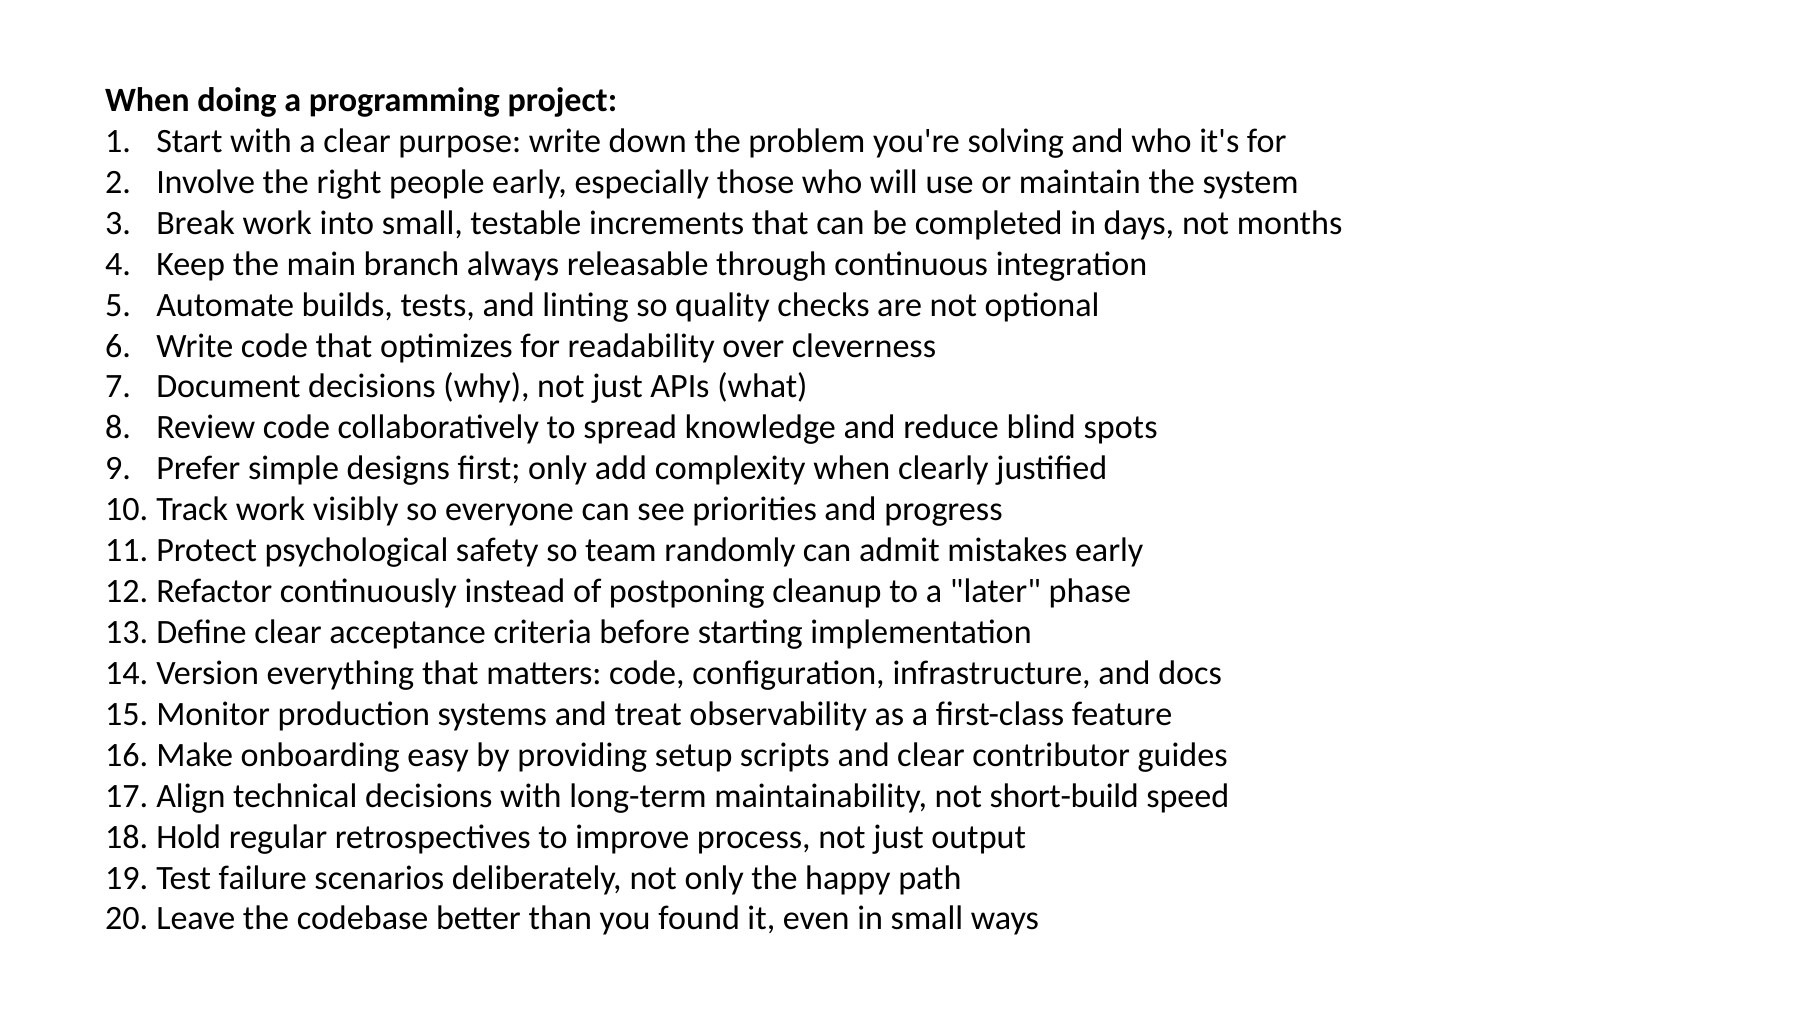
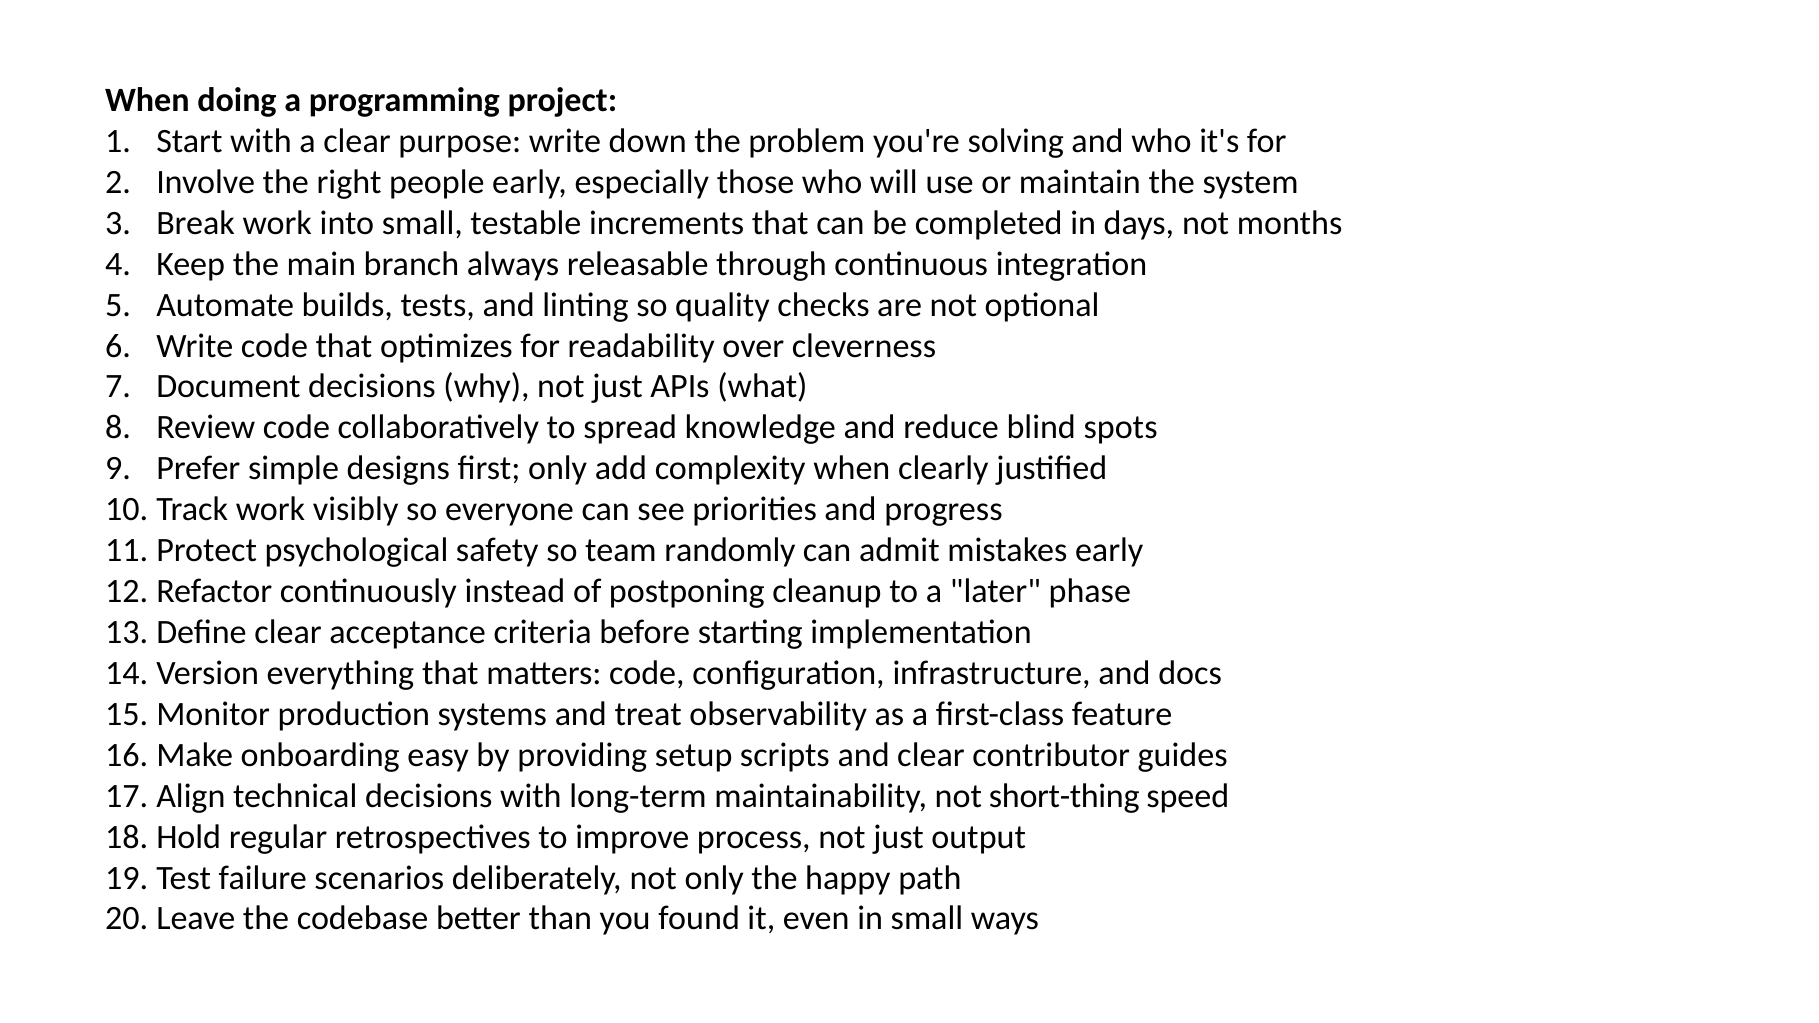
short-build: short-build -> short-thing
